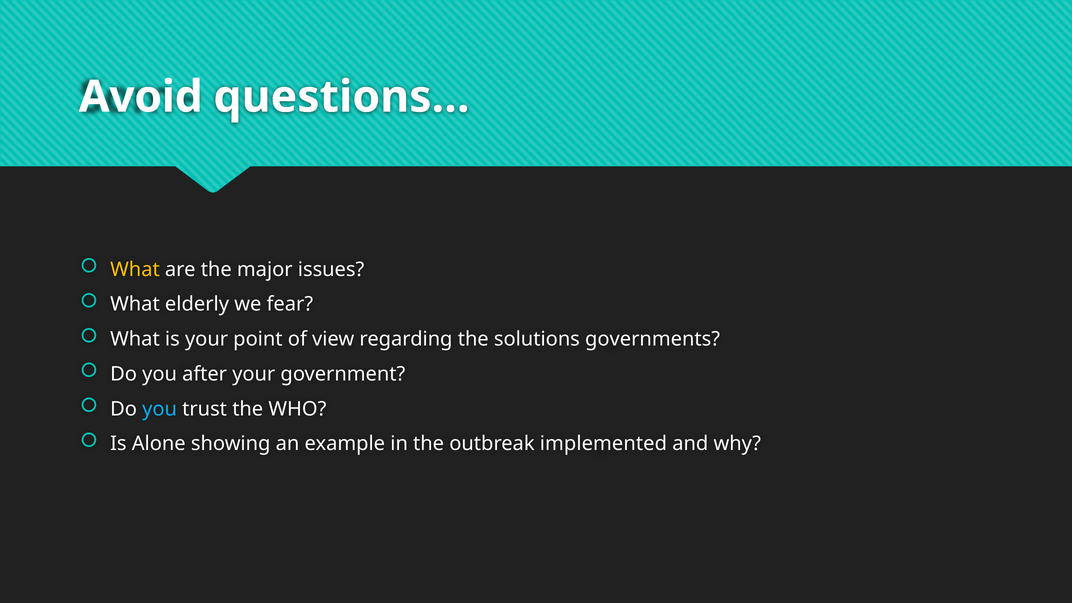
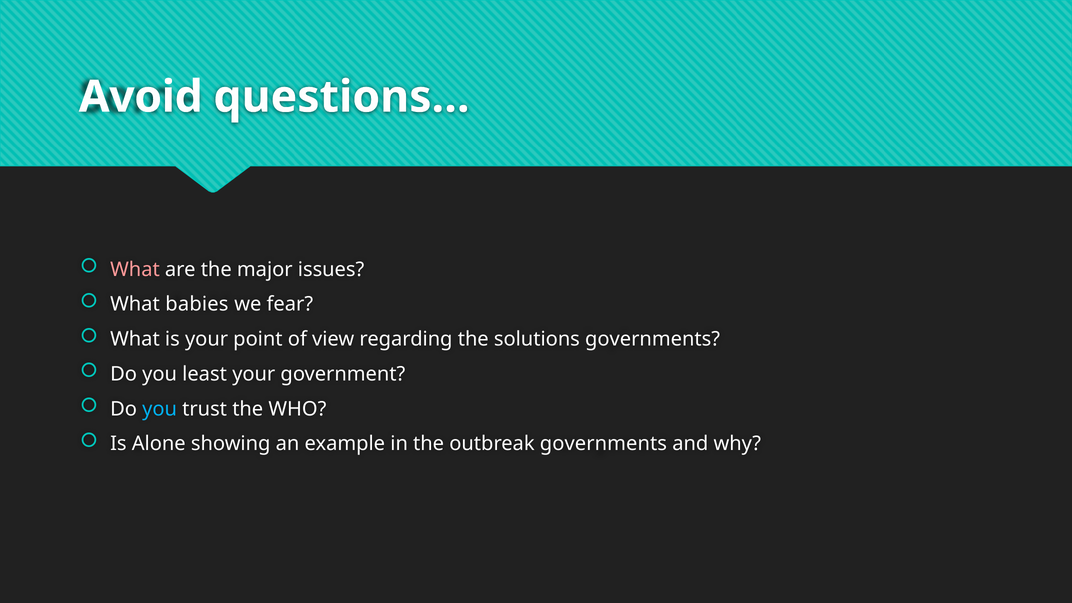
What at (135, 270) colour: yellow -> pink
elderly: elderly -> babies
after: after -> least
outbreak implemented: implemented -> governments
